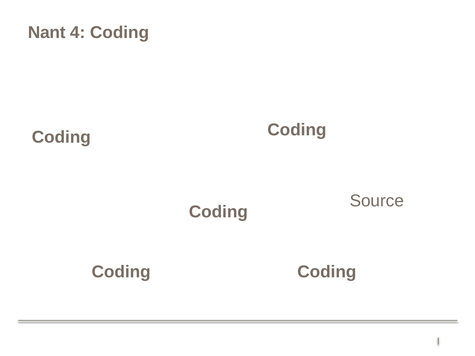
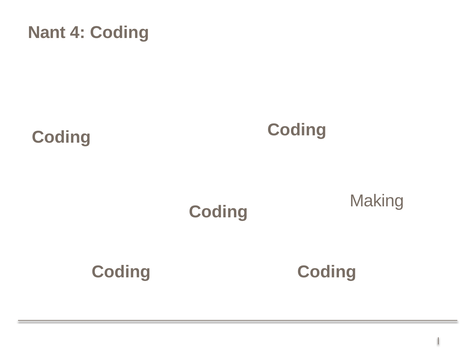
Source: Source -> Making
